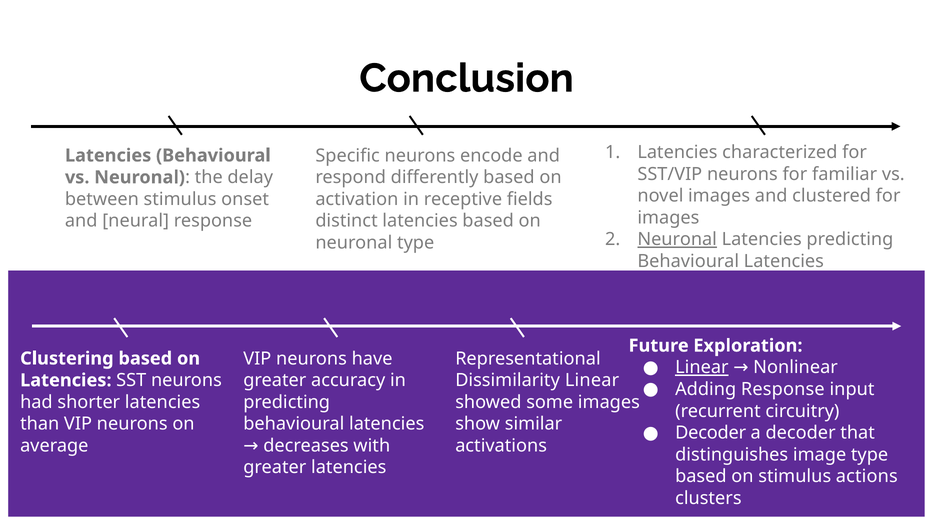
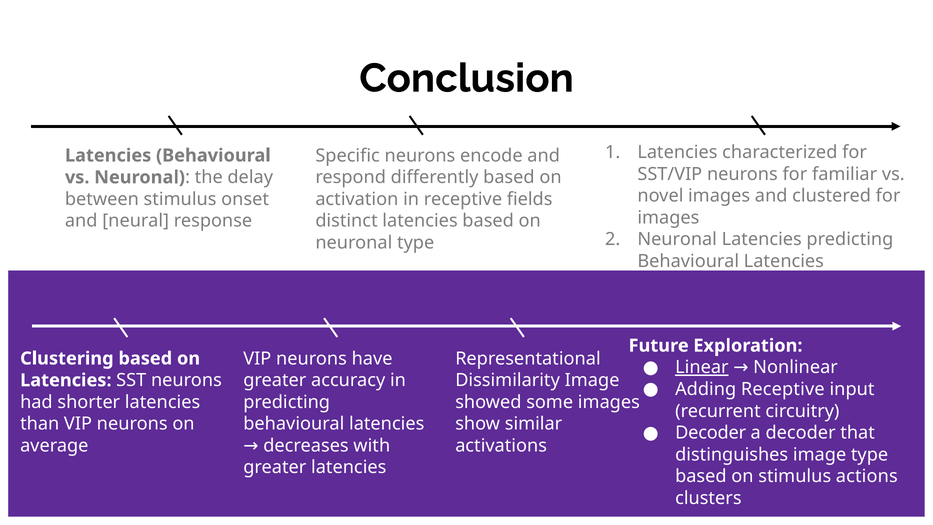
Neuronal at (677, 239) underline: present -> none
Dissimilarity Linear: Linear -> Image
Adding Response: Response -> Receptive
